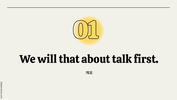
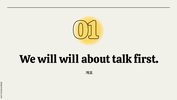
will that: that -> will
